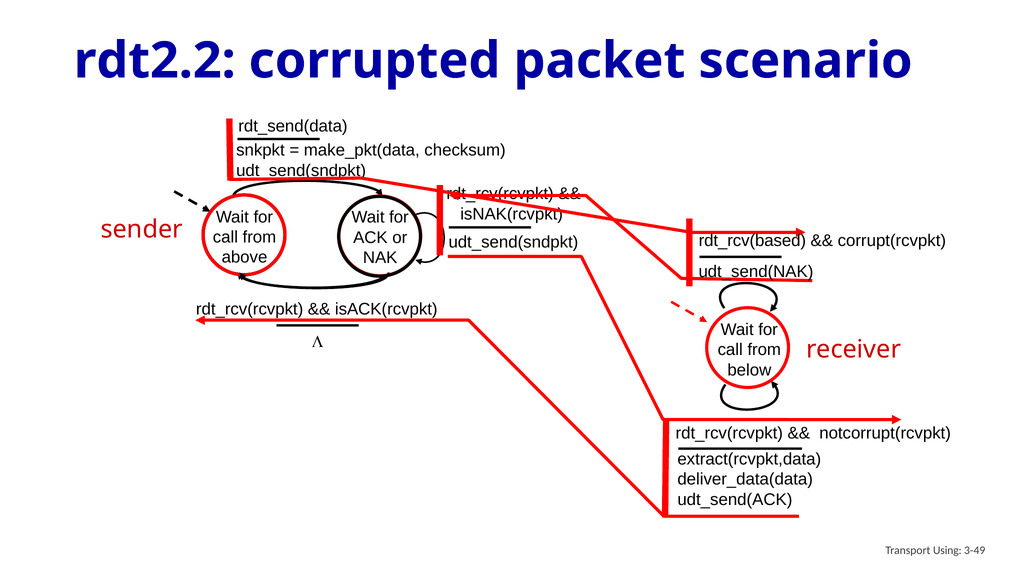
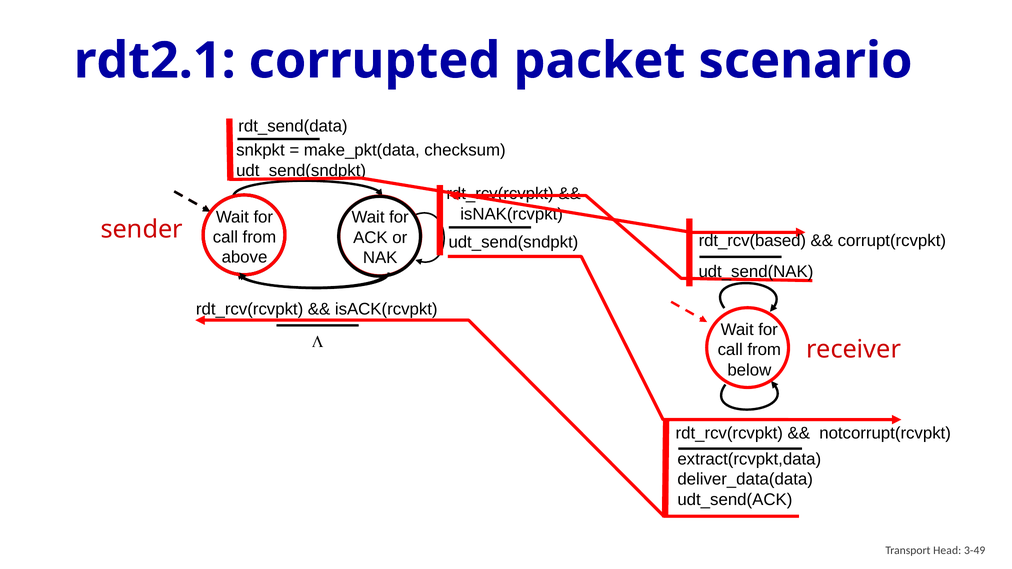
rdt2.2: rdt2.2 -> rdt2.1
Using: Using -> Head
